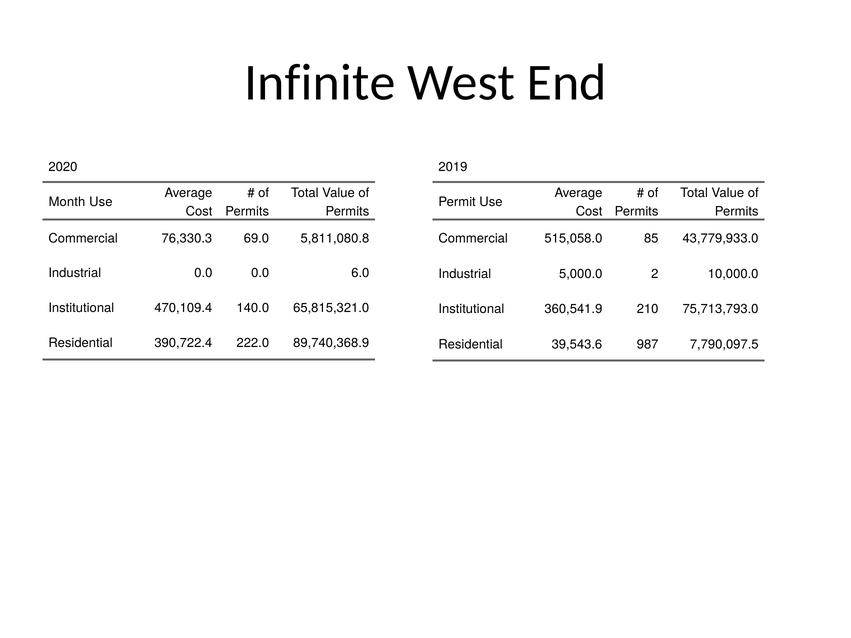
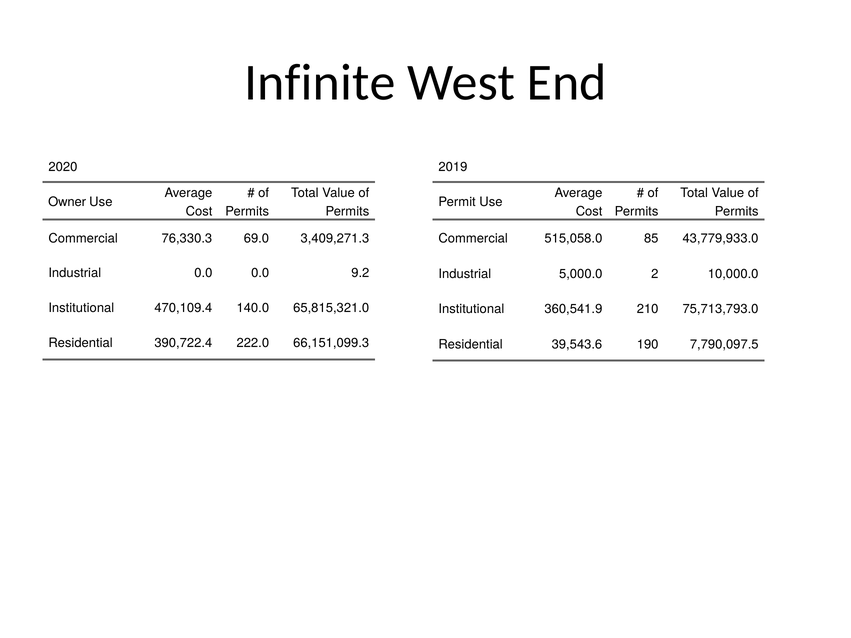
Month: Month -> Owner
5,811,080.8: 5,811,080.8 -> 3,409,271.3
6.0: 6.0 -> 9.2
89,740,368.9: 89,740,368.9 -> 66,151,099.3
987: 987 -> 190
